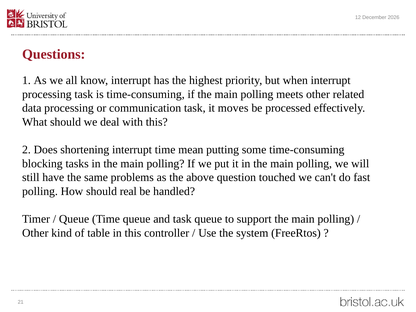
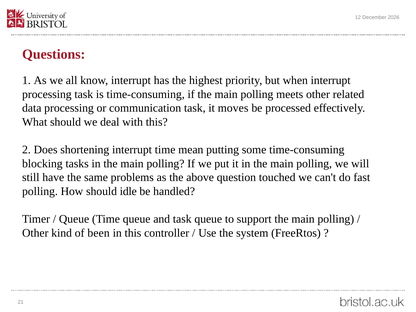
real: real -> idle
table: table -> been
